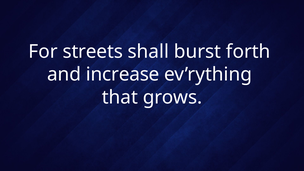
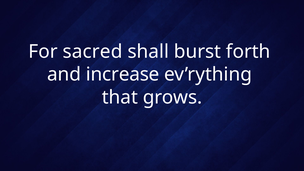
streets: streets -> sacred
